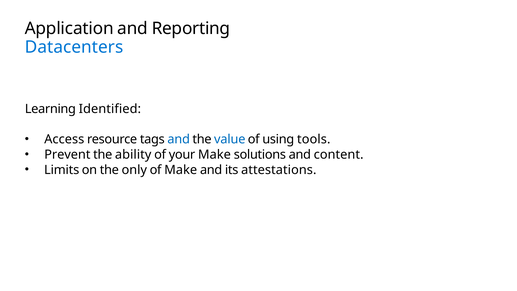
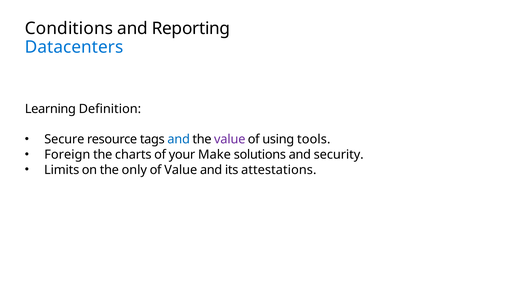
Application: Application -> Conditions
Identified: Identified -> Definition
Access: Access -> Secure
value at (230, 139) colour: blue -> purple
Prevent: Prevent -> Foreign
ability: ability -> charts
content: content -> security
of Make: Make -> Value
